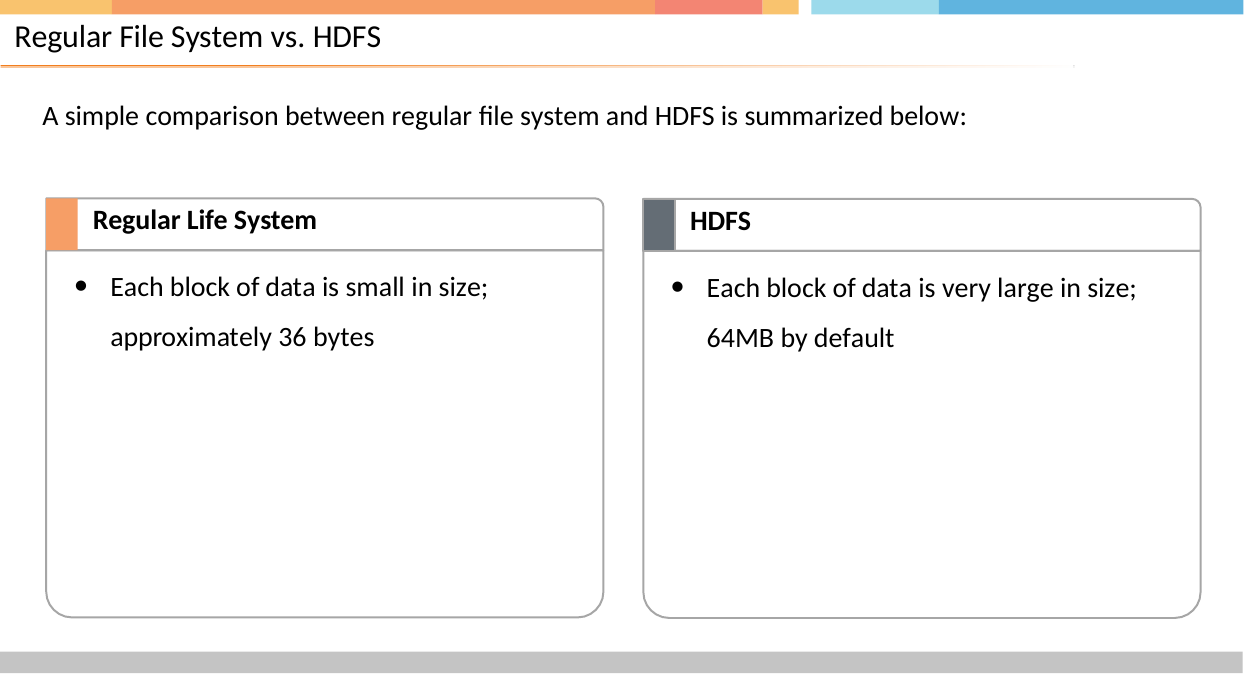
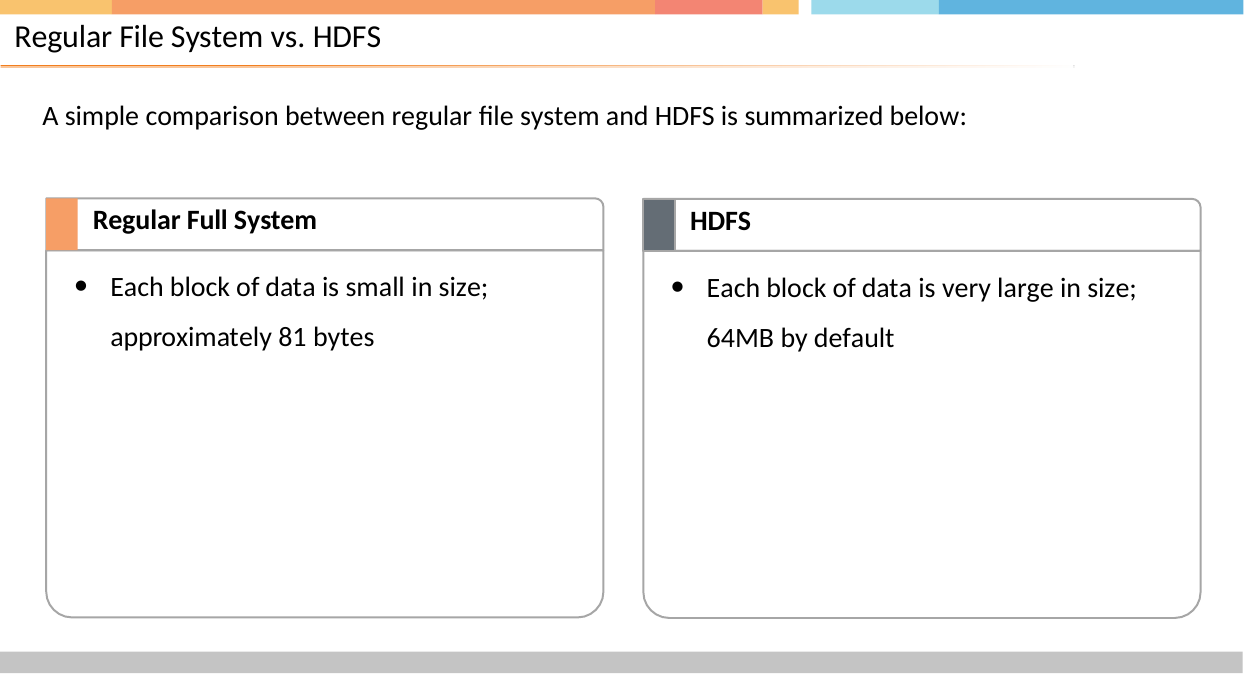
Life: Life -> Full
36: 36 -> 81
